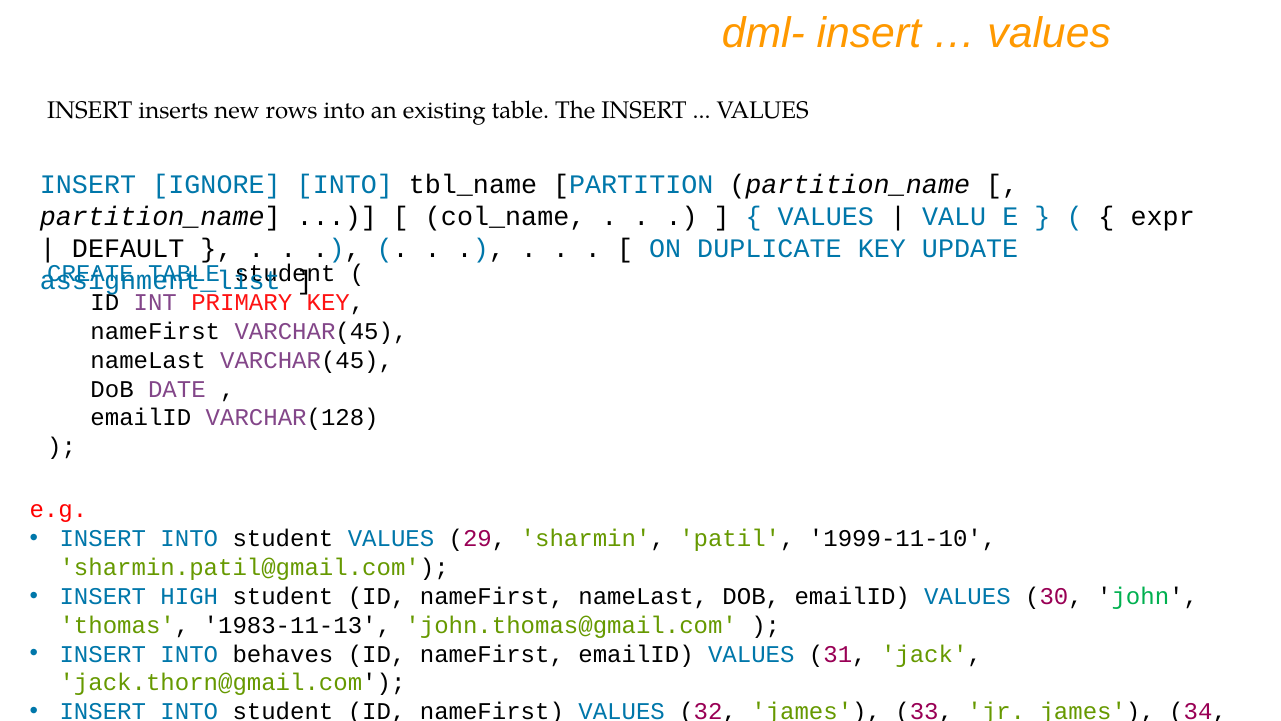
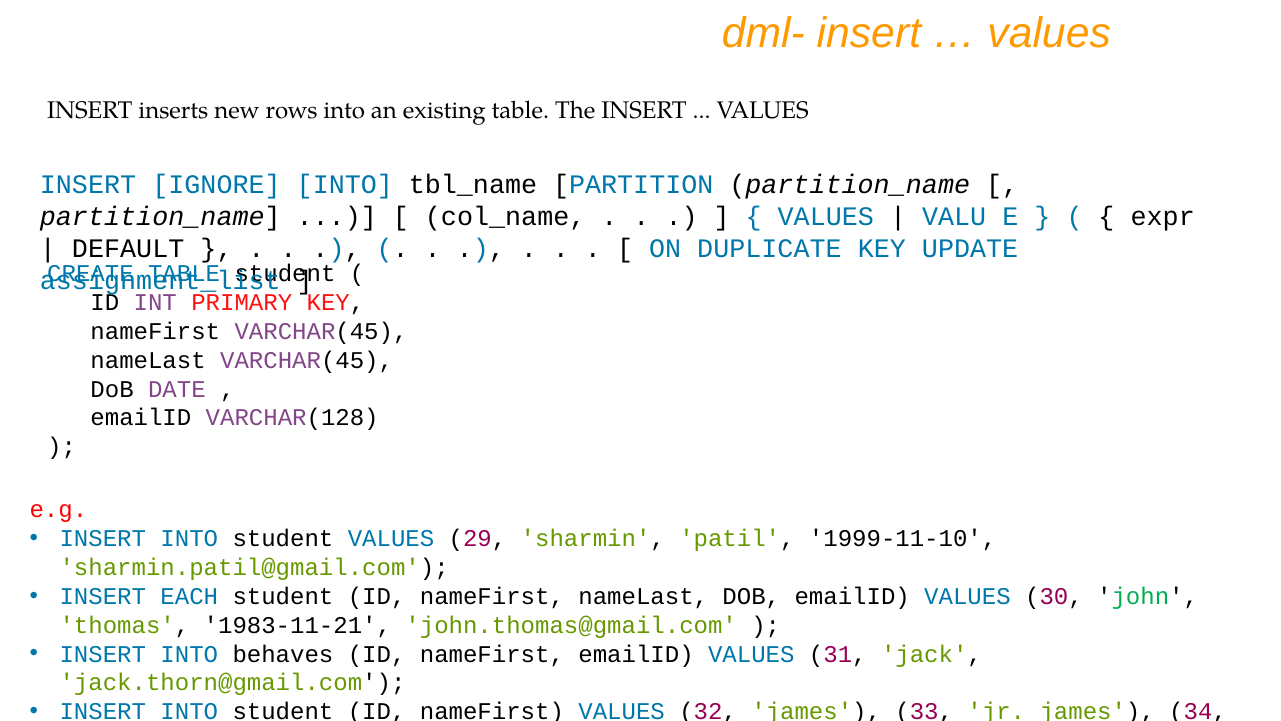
HIGH: HIGH -> EACH
1983-11-13: 1983-11-13 -> 1983-11-21
